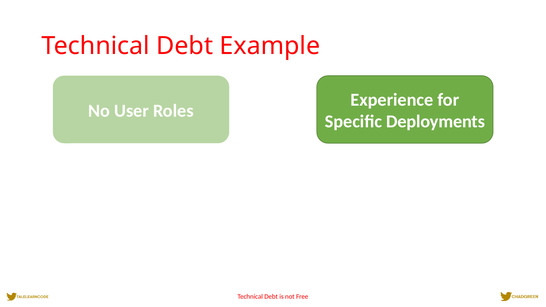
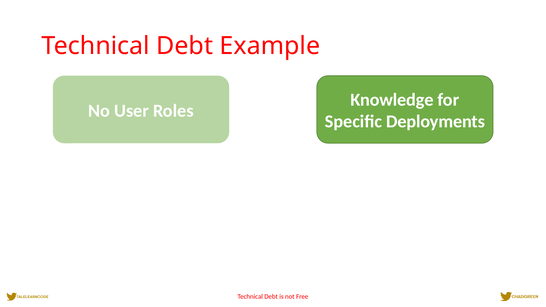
Experience: Experience -> Knowledge
